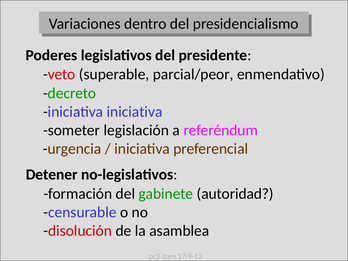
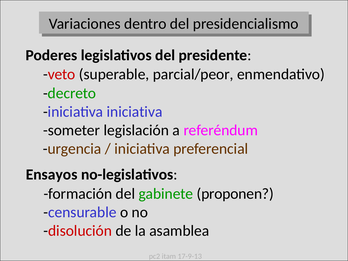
Detener: Detener -> Ensayos
autoridad: autoridad -> proponen
